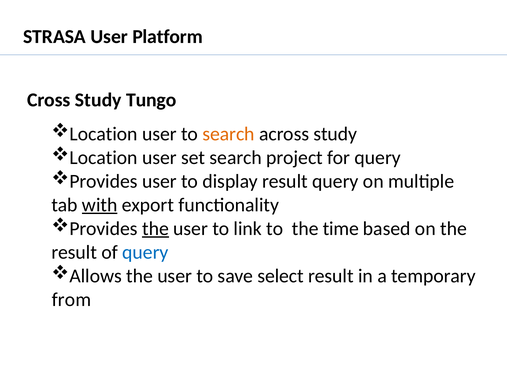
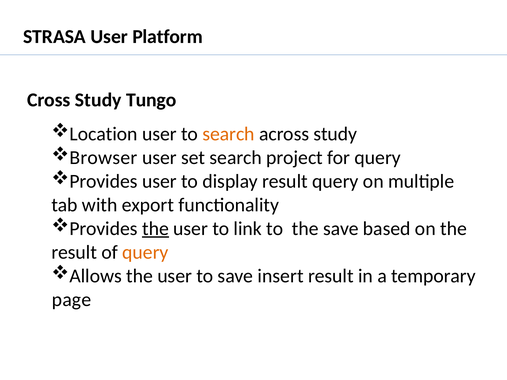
Location at (104, 158): Location -> Browser
with underline: present -> none
the time: time -> save
query at (145, 252) colour: blue -> orange
select: select -> insert
from: from -> page
